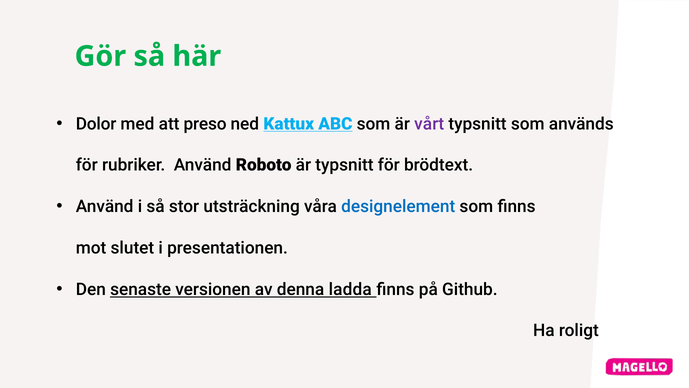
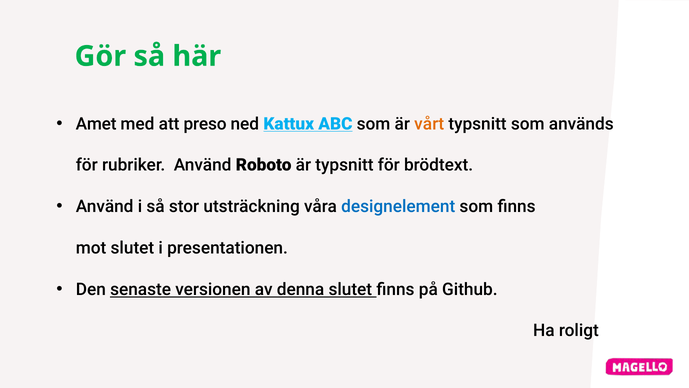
Dolor: Dolor -> Amet
vårt colour: purple -> orange
denna ladda: ladda -> slutet
